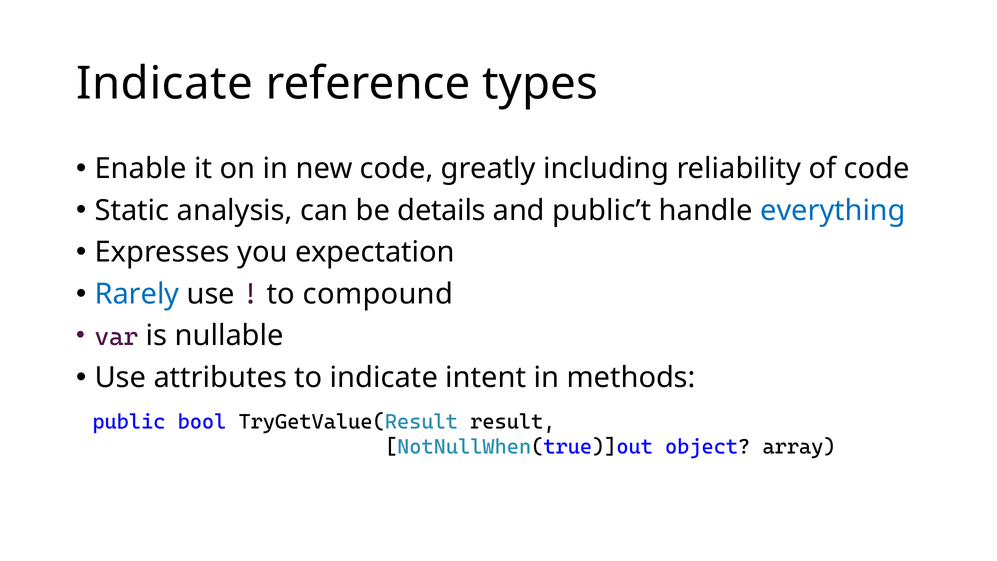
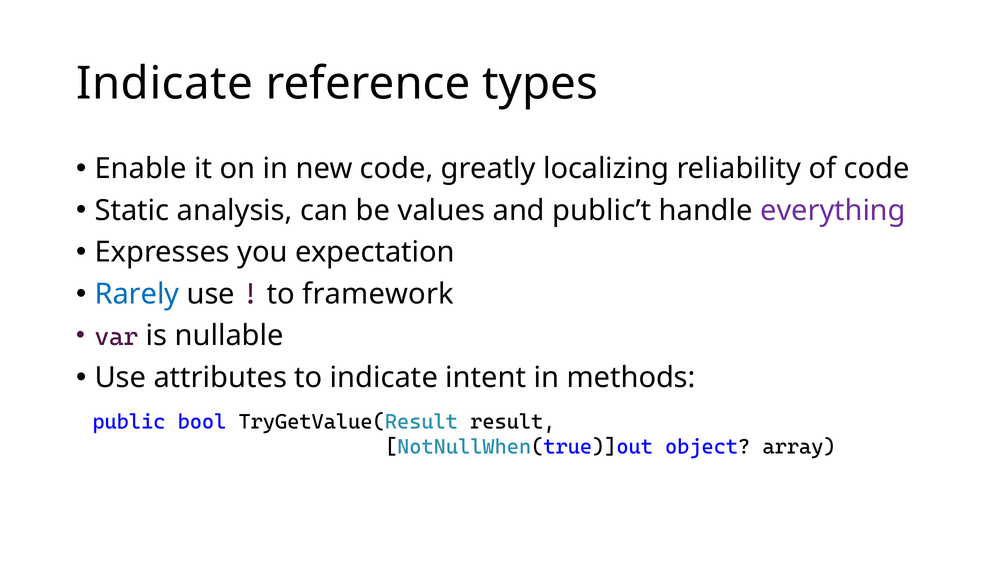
including: including -> localizing
details: details -> values
everything colour: blue -> purple
compound: compound -> framework
